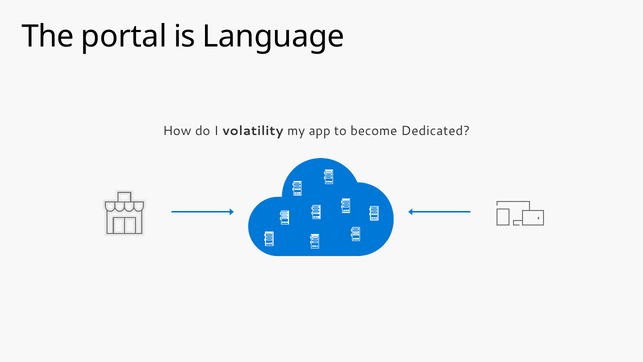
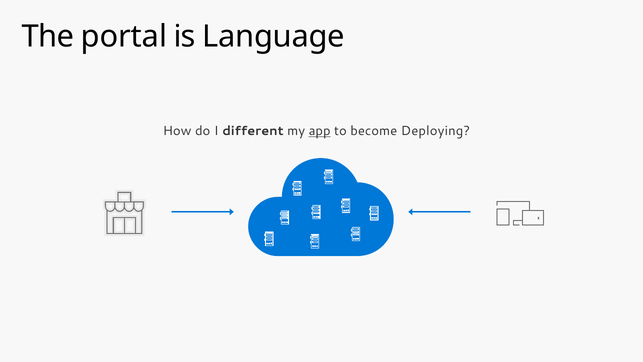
volatility: volatility -> different
app underline: none -> present
Dedicated: Dedicated -> Deploying
